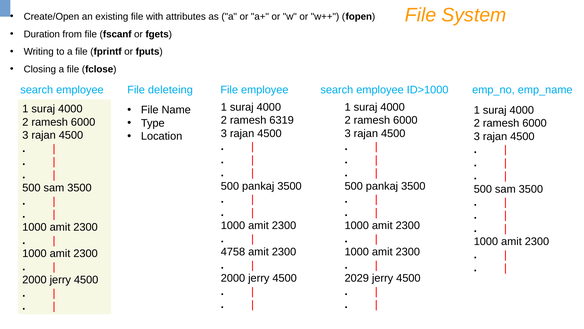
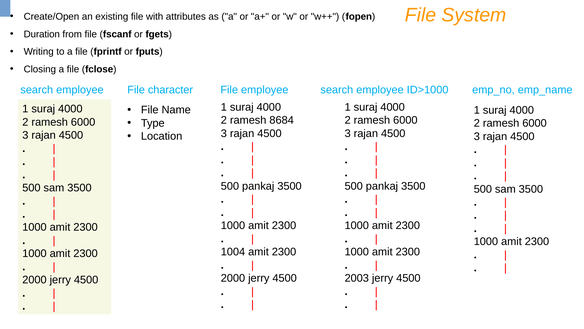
deleteing: deleteing -> character
6319: 6319 -> 8684
4758: 4758 -> 1004
2029: 2029 -> 2003
